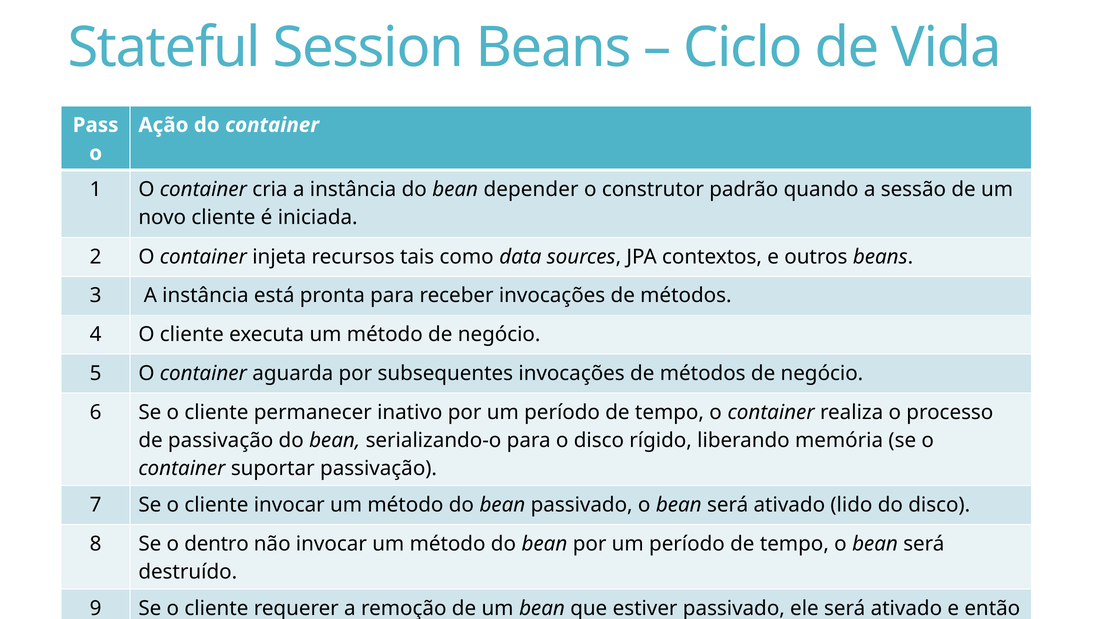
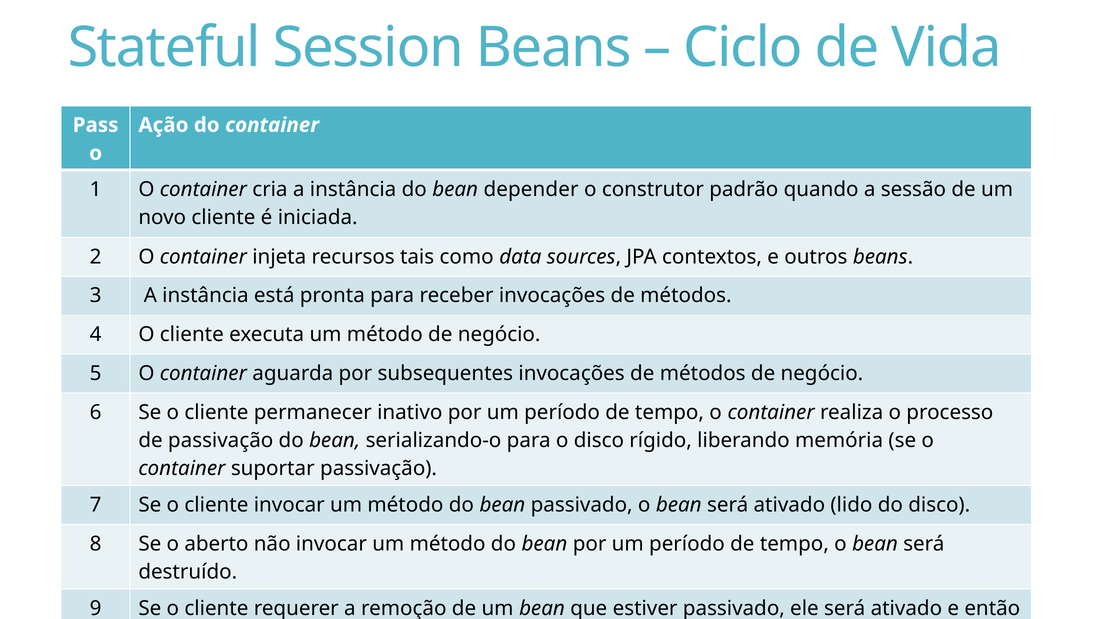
dentro: dentro -> aberto
